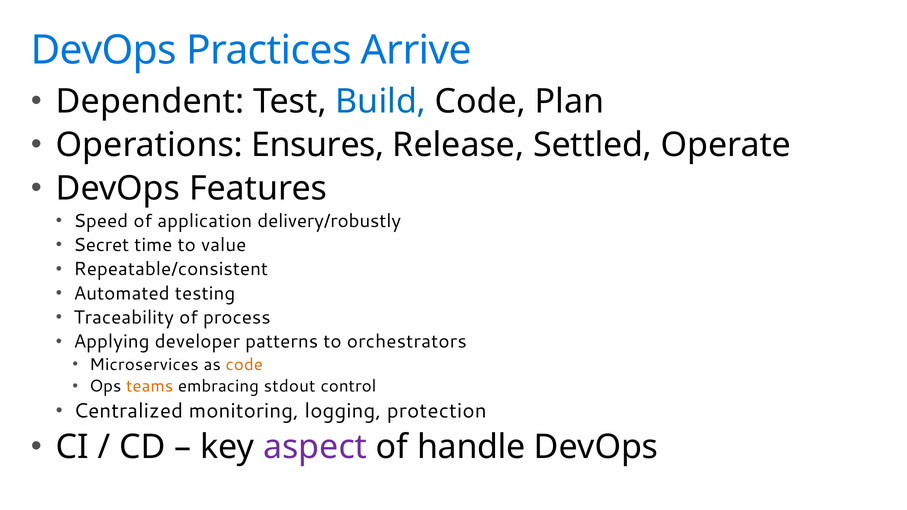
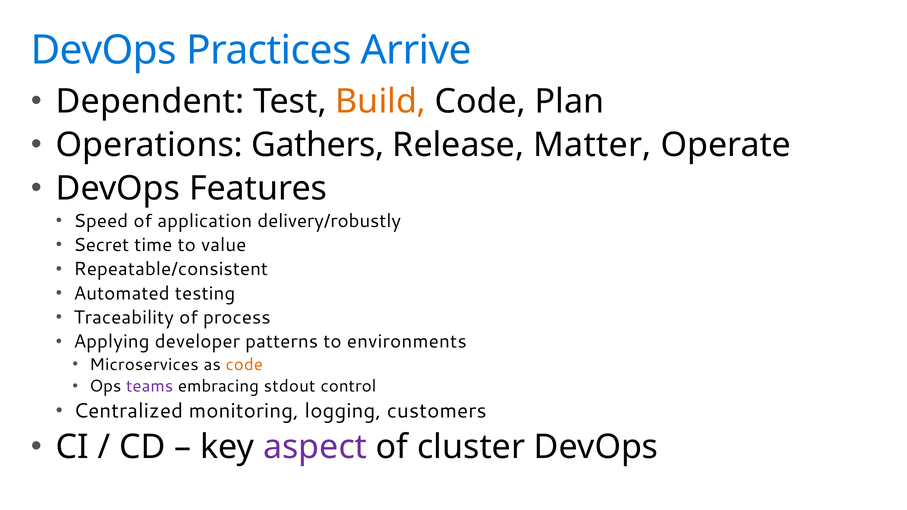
Build colour: blue -> orange
Ensures: Ensures -> Gathers
Settled: Settled -> Matter
orchestrators: orchestrators -> environments
teams colour: orange -> purple
protection: protection -> customers
handle: handle -> cluster
